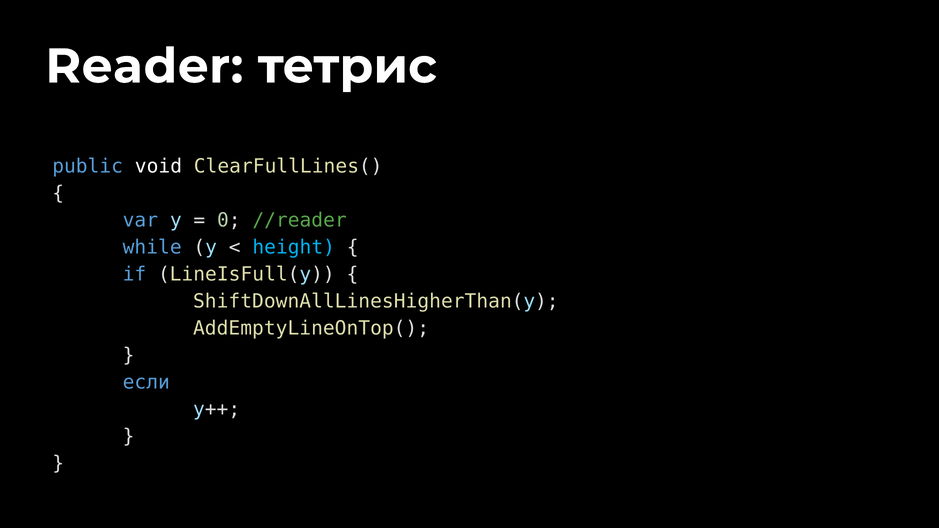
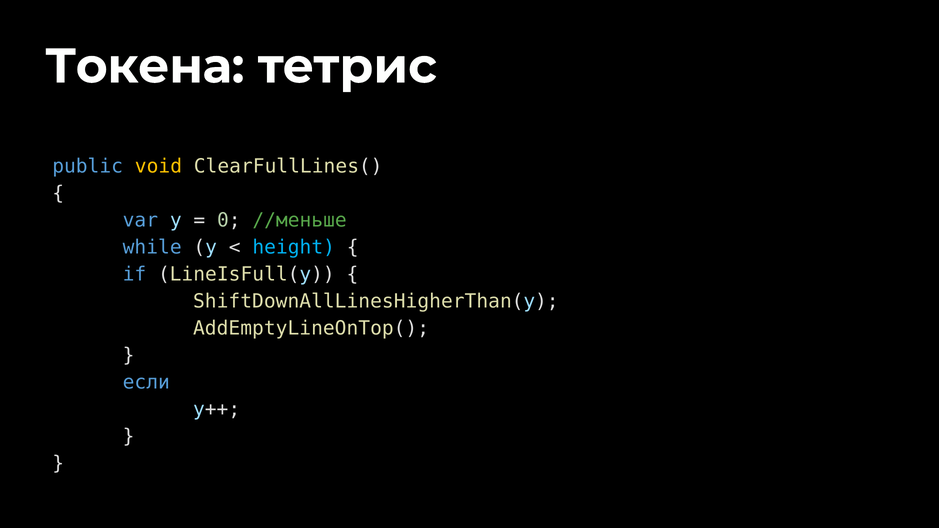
Reader: Reader -> Токена
void colour: white -> yellow
//reader: //reader -> //меньше
